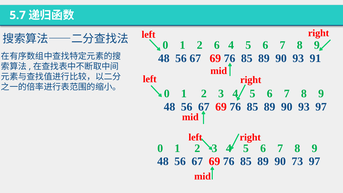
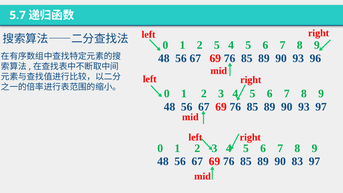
2 6: 6 -> 5
91: 91 -> 96
73: 73 -> 83
